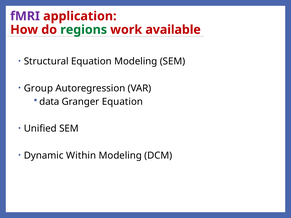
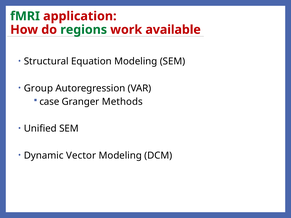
fMRI colour: purple -> green
data: data -> case
Granger Equation: Equation -> Methods
Within: Within -> Vector
